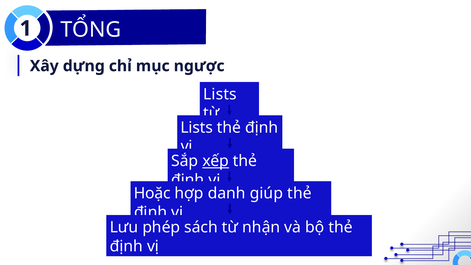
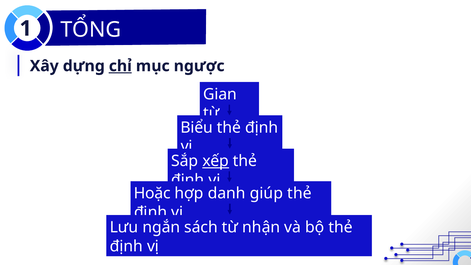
chỉ underline: none -> present
Lists at (220, 94): Lists -> Gian
Lists at (197, 128): Lists -> Biểu
phép: phép -> ngắn
